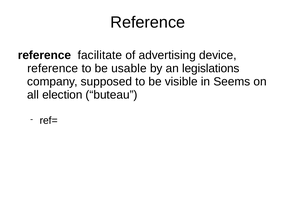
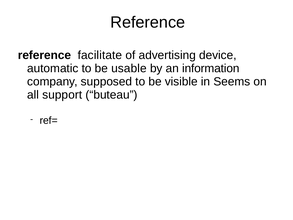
reference at (53, 68): reference -> automatic
legislations: legislations -> information
election: election -> support
